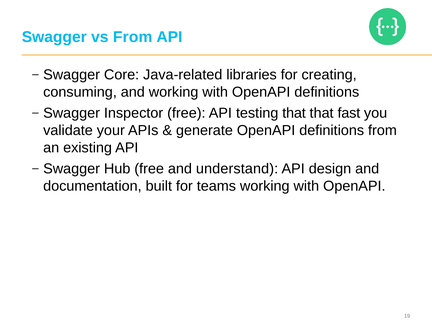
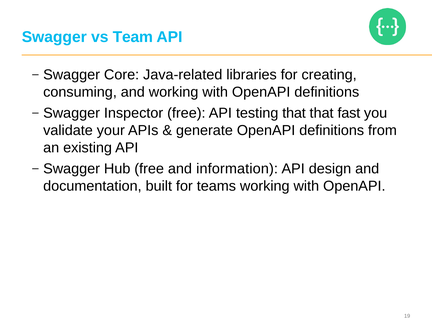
vs From: From -> Team
understand: understand -> information
